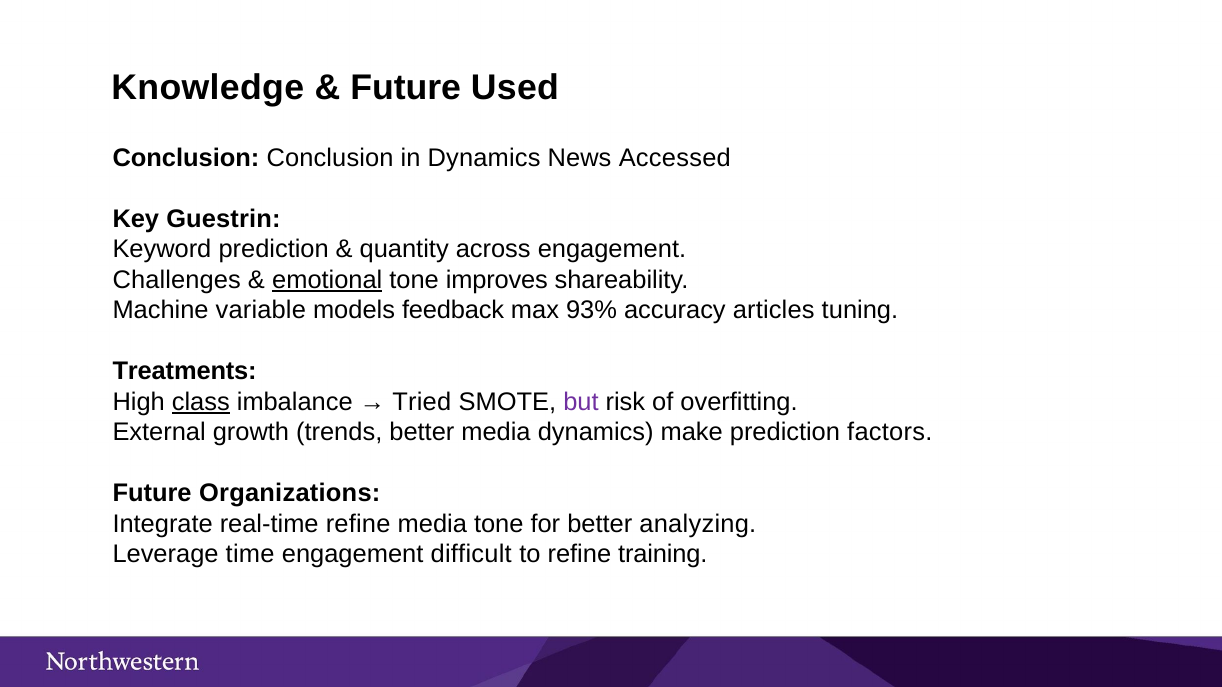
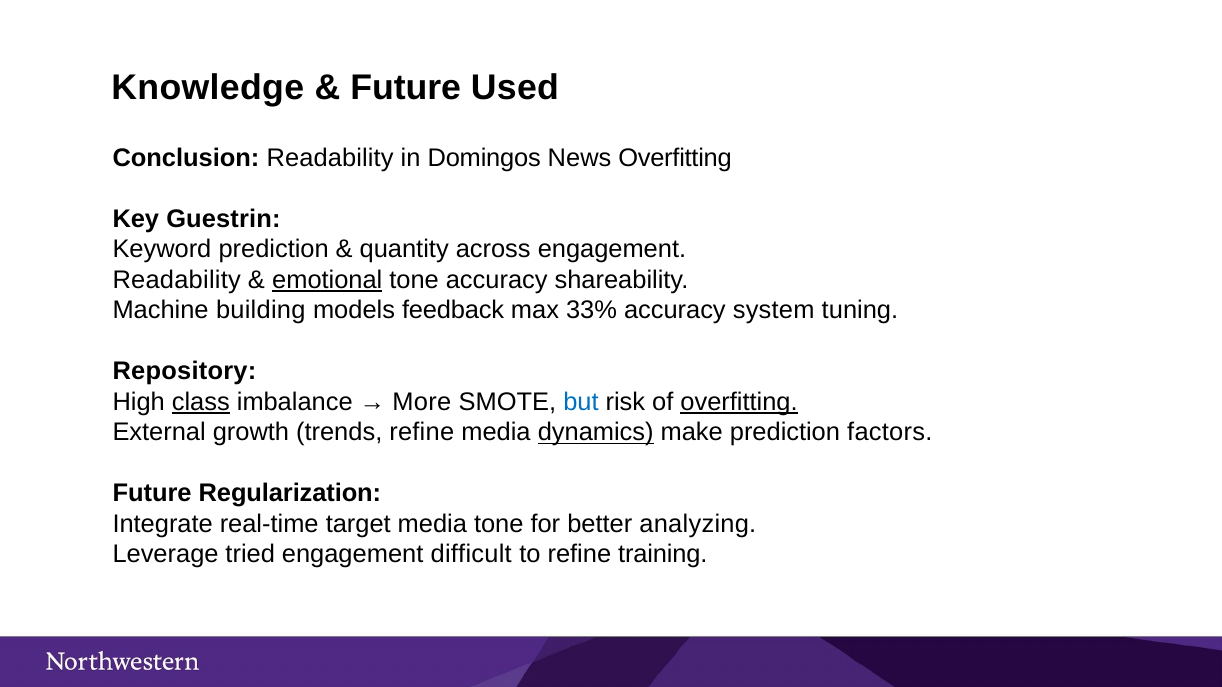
Conclusion Conclusion: Conclusion -> Readability
in Dynamics: Dynamics -> Domingos
News Accessed: Accessed -> Overfitting
Challenges at (177, 280): Challenges -> Readability
tone improves: improves -> accuracy
variable: variable -> building
93%: 93% -> 33%
articles: articles -> system
Treatments: Treatments -> Repository
Tried: Tried -> More
but colour: purple -> blue
overfitting at (739, 402) underline: none -> present
trends better: better -> refine
dynamics at (596, 433) underline: none -> present
Organizations: Organizations -> Regularization
real-time refine: refine -> target
time: time -> tried
